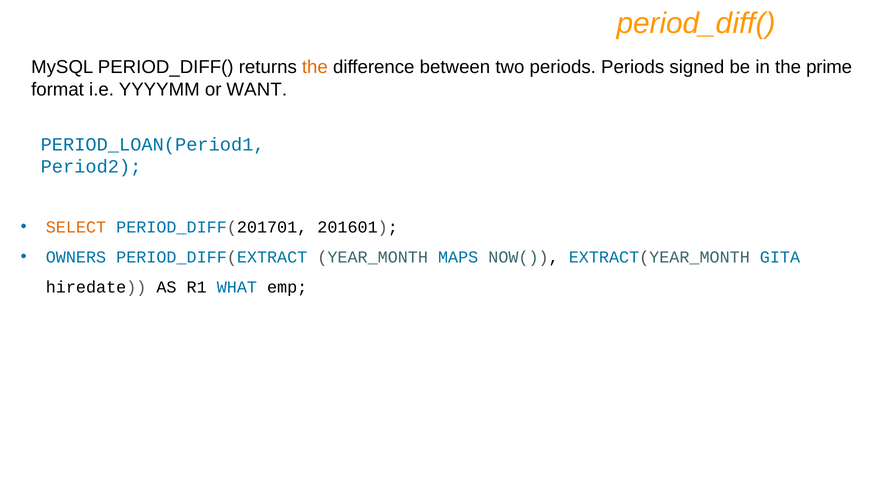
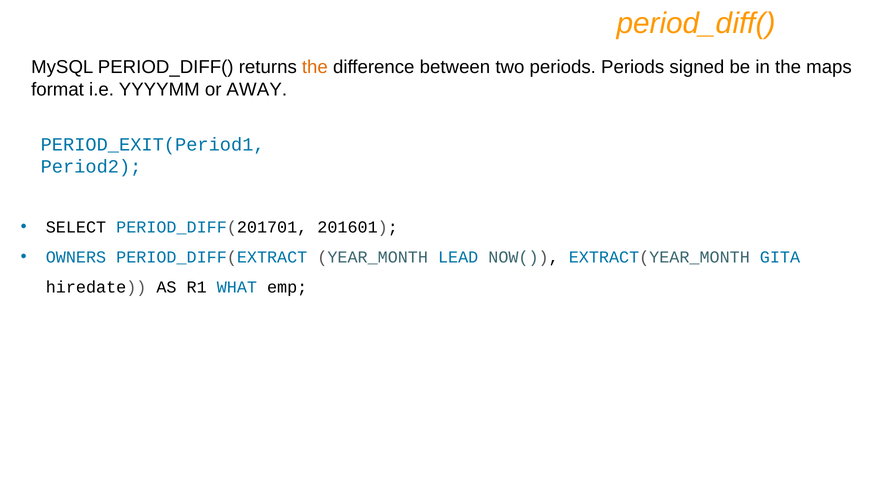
prime: prime -> maps
WANT: WANT -> AWAY
PERIOD_LOAN(Period1: PERIOD_LOAN(Period1 -> PERIOD_EXIT(Period1
SELECT colour: orange -> black
MAPS: MAPS -> LEAD
